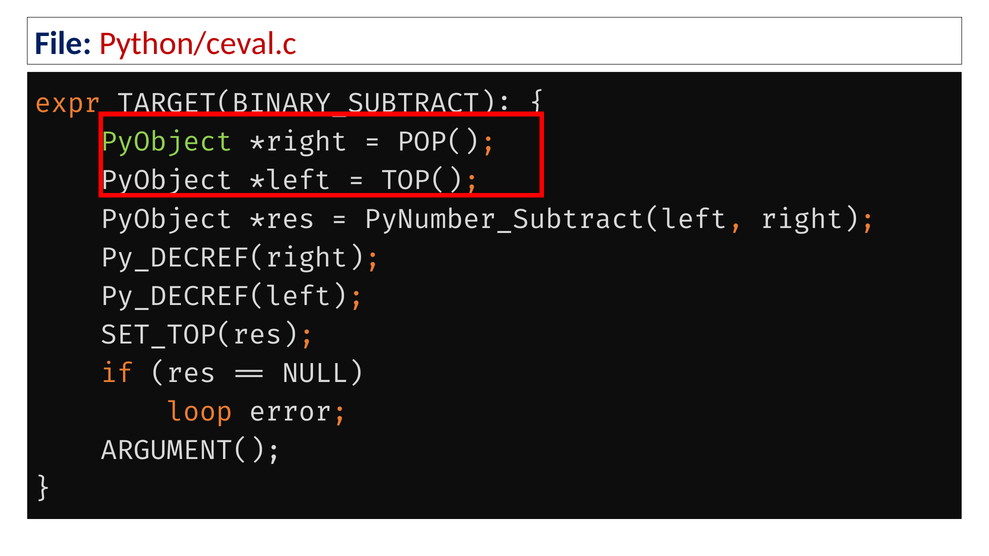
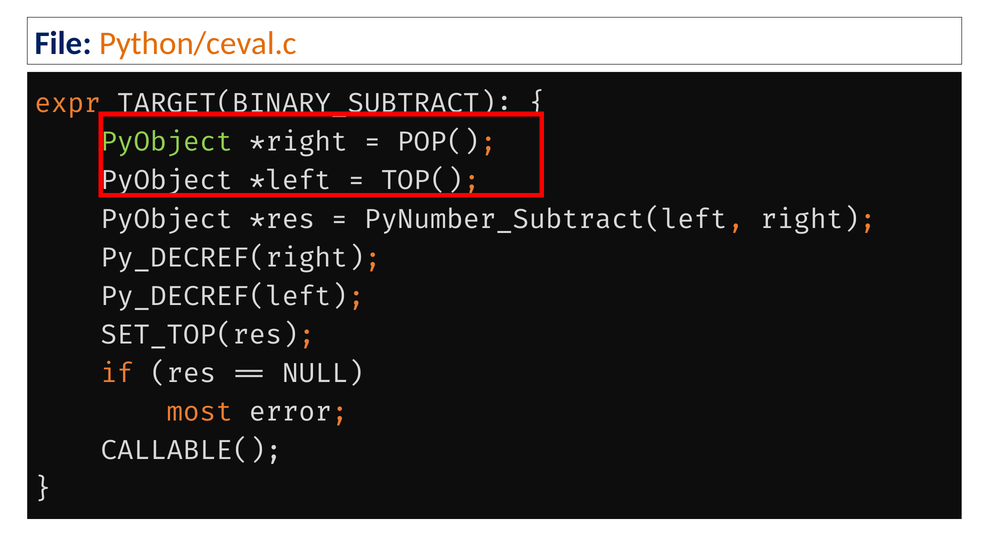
Python/ceval.c colour: red -> orange
loop: loop -> most
ARGUMENT(: ARGUMENT( -> CALLABLE(
